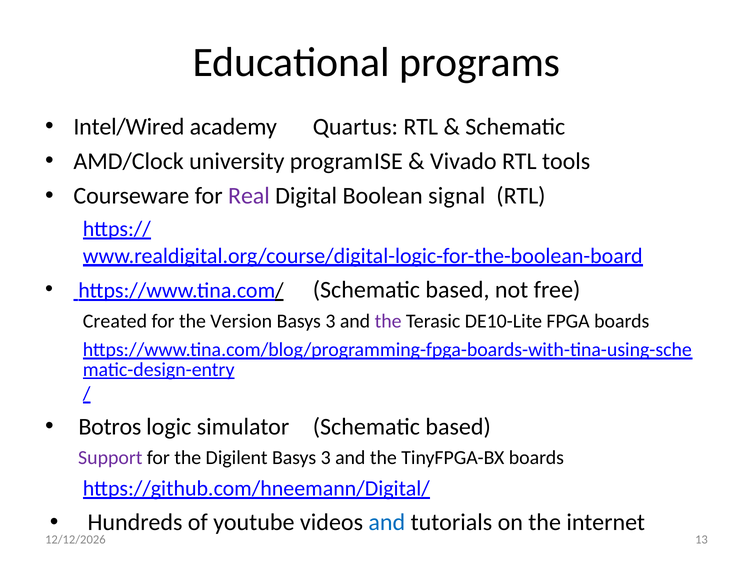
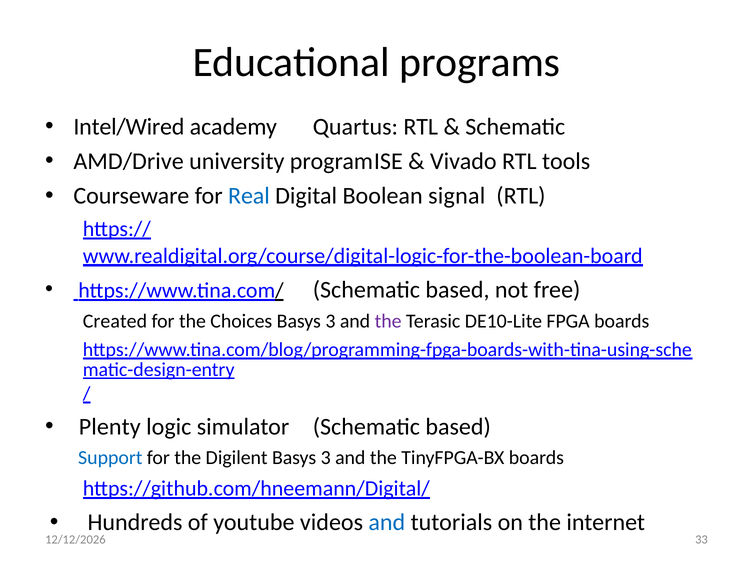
AMD/Clock: AMD/Clock -> AMD/Drive
Real colour: purple -> blue
Version: Version -> Choices
Botros: Botros -> Plenty
Support colour: purple -> blue
13: 13 -> 33
